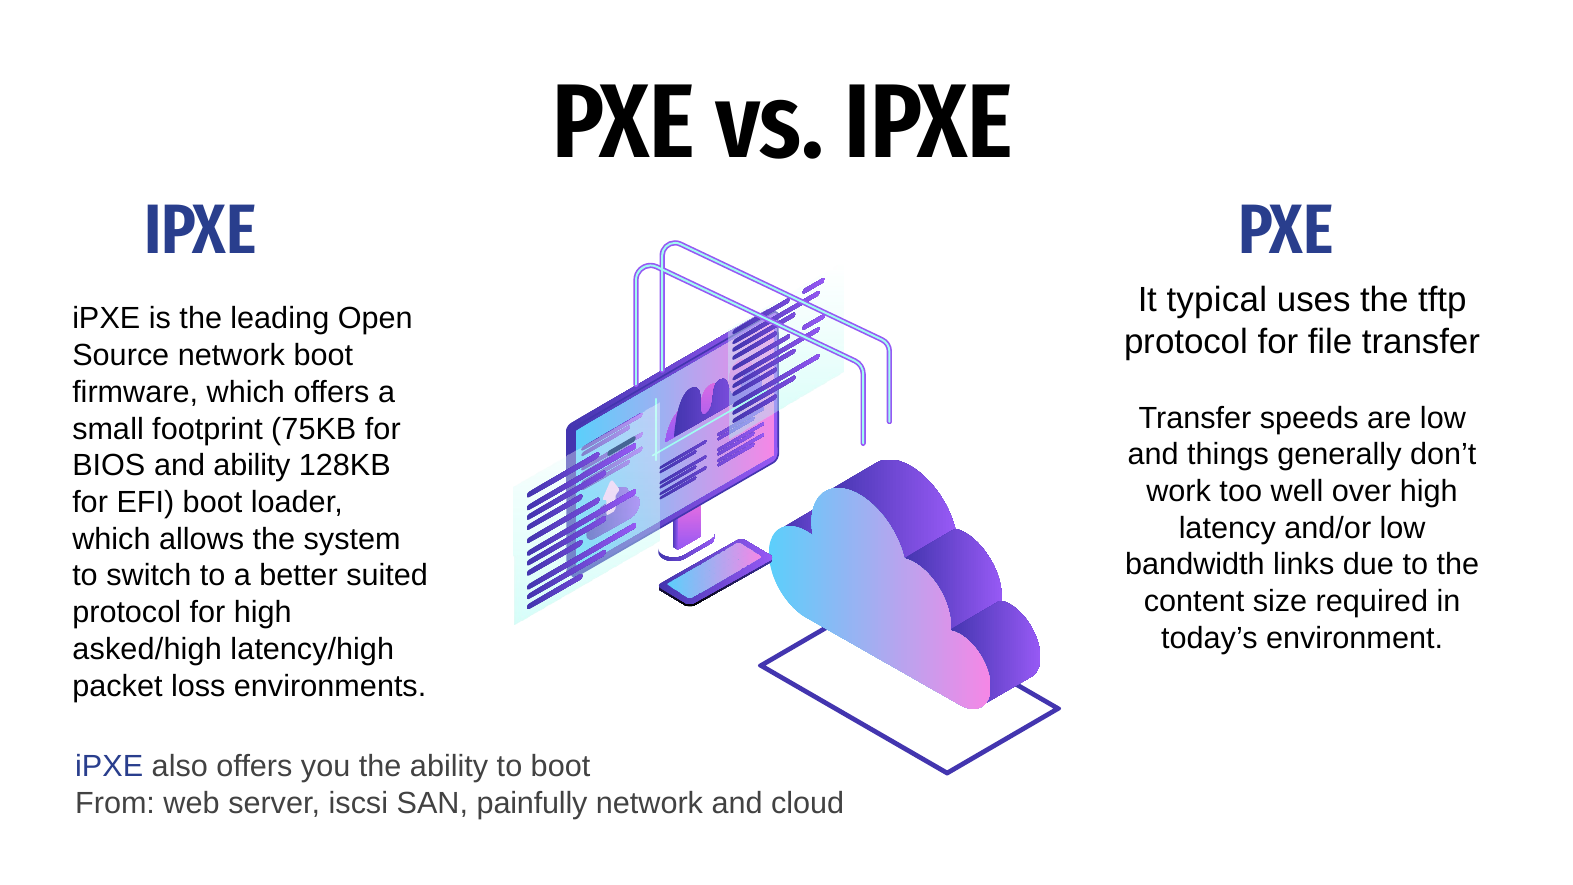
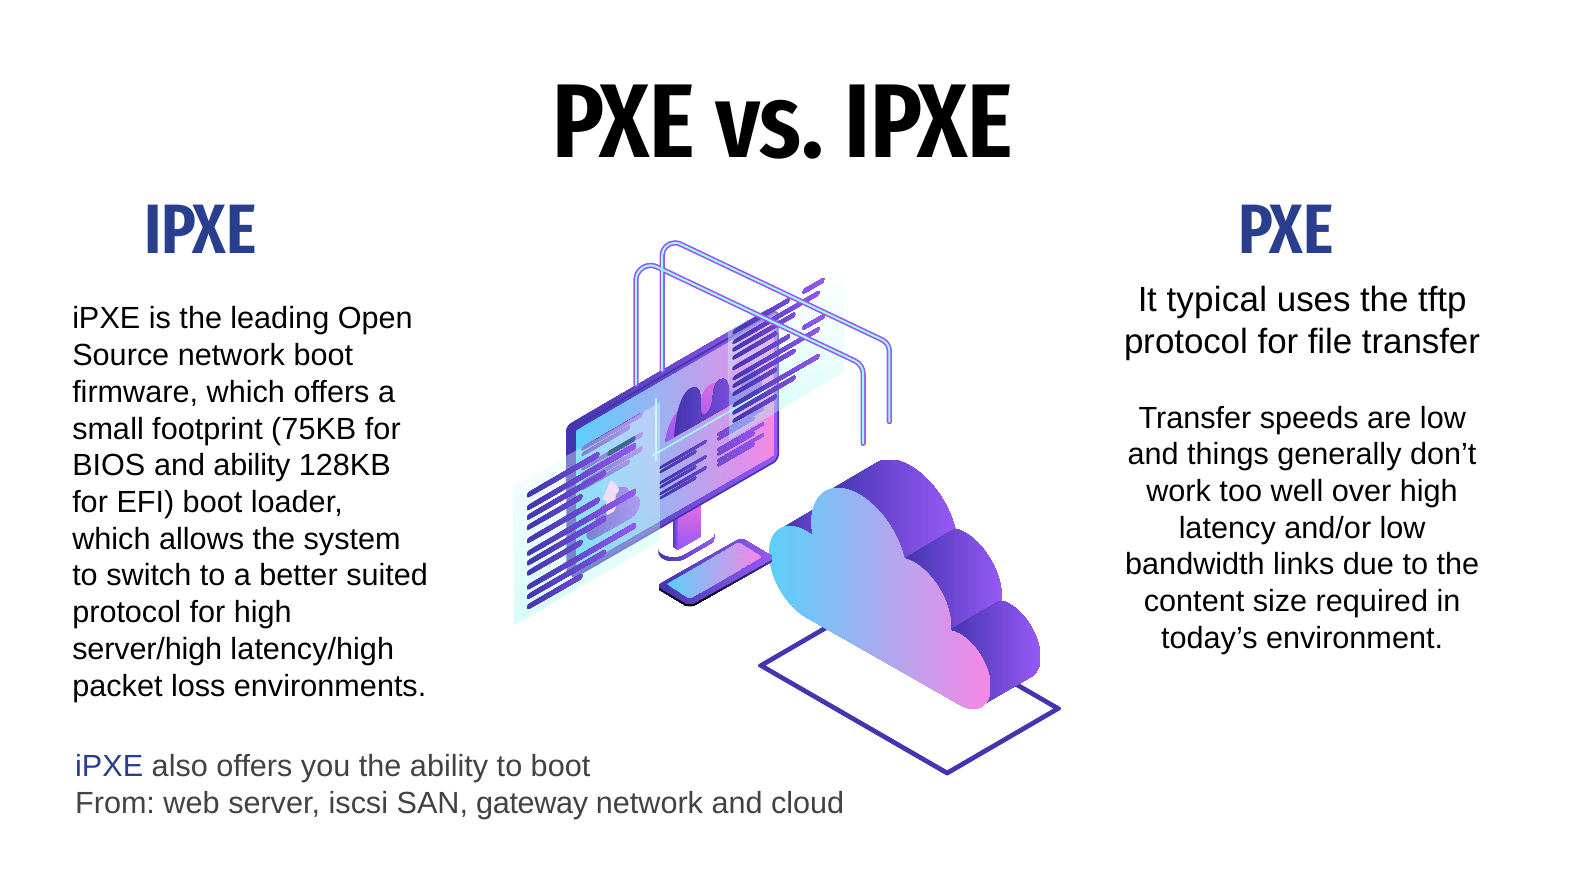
asked/high: asked/high -> server/high
painfully: painfully -> gateway
